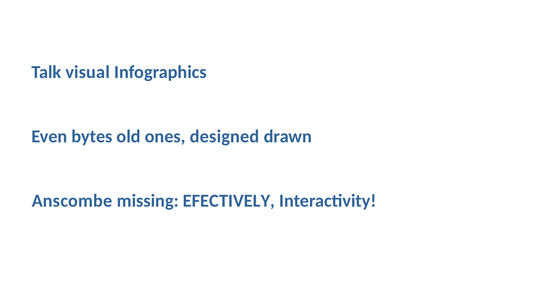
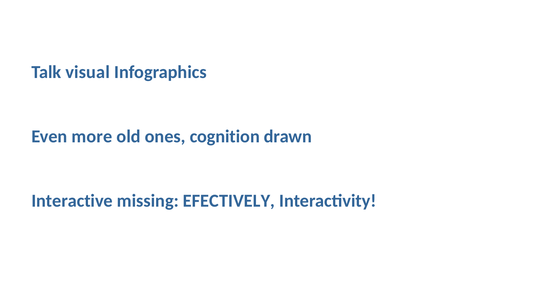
bytes: bytes -> more
designed: designed -> cognition
Anscombe: Anscombe -> Interactive
